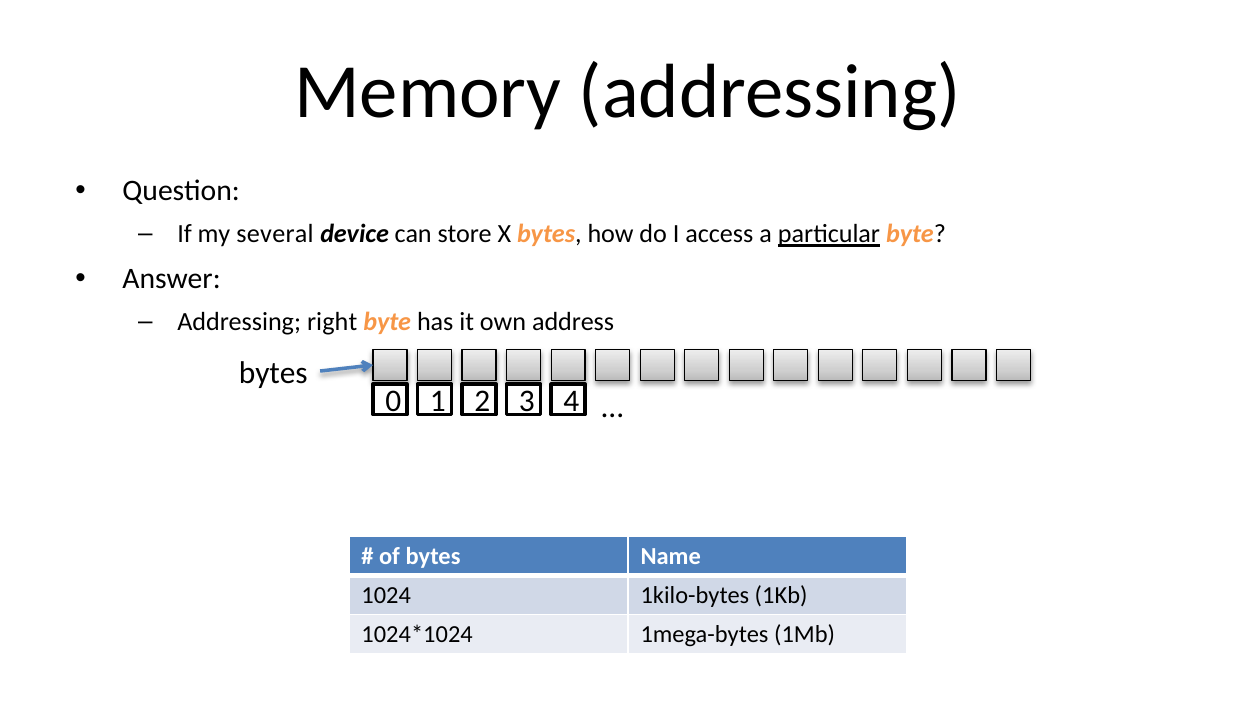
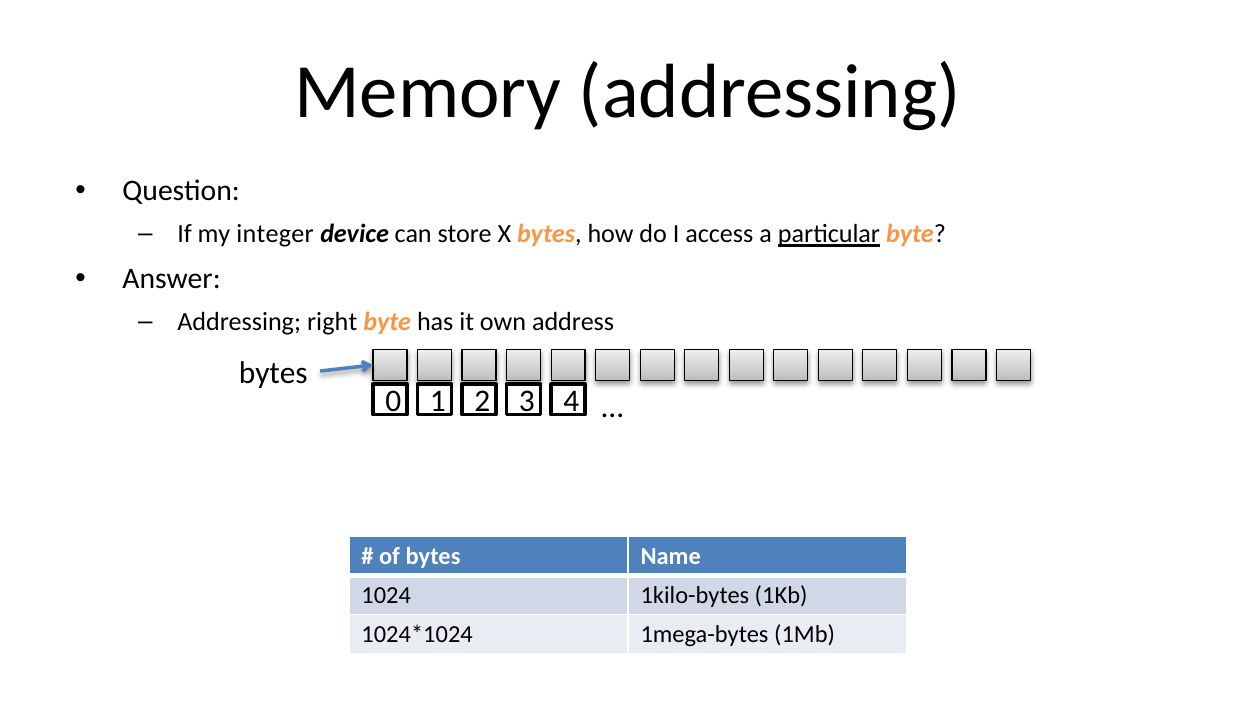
several: several -> integer
